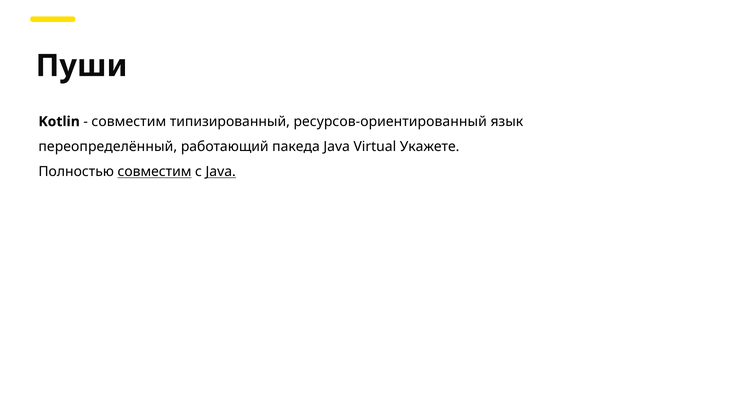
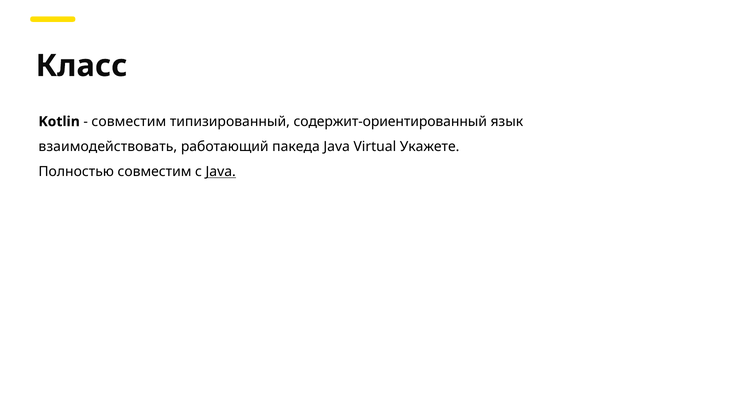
Пуши: Пуши -> Класс
ресурсов-ориентированный: ресурсов-ориентированный -> содержит-ориентированный
переопределённый: переопределённый -> взаимодействовать
совместим at (155, 172) underline: present -> none
